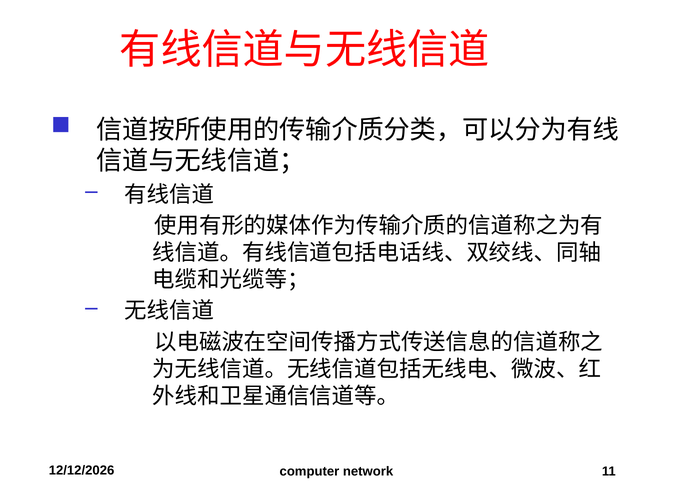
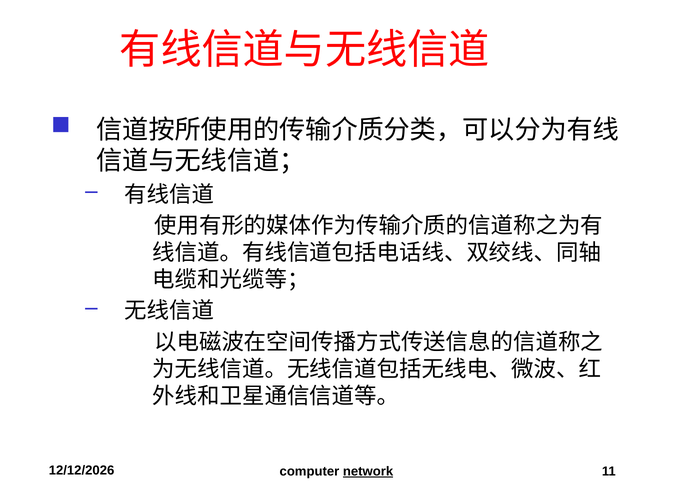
network underline: none -> present
